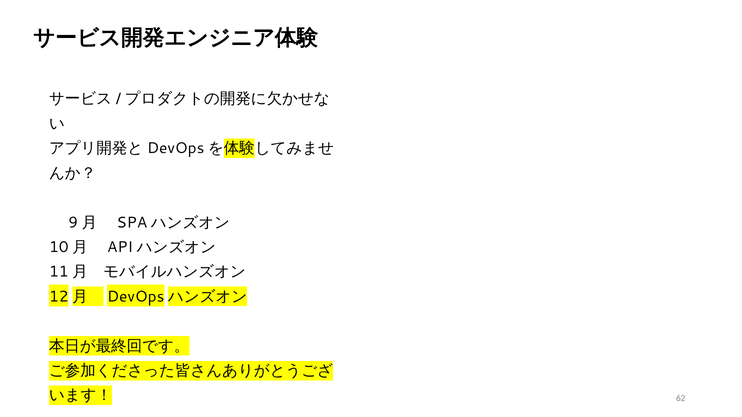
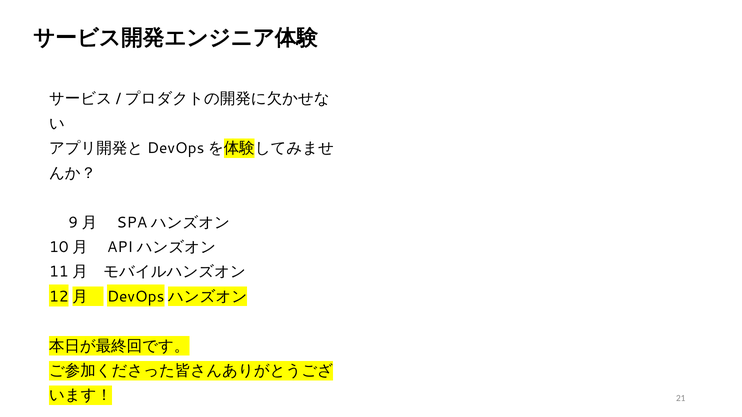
62: 62 -> 21
